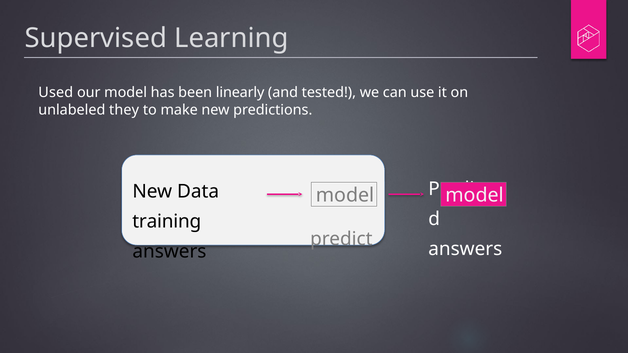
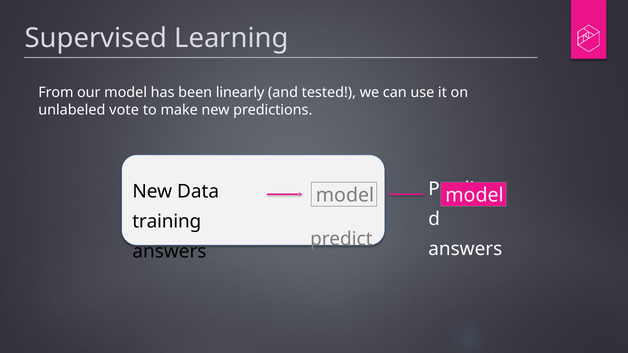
Used: Used -> From
they: they -> vote
